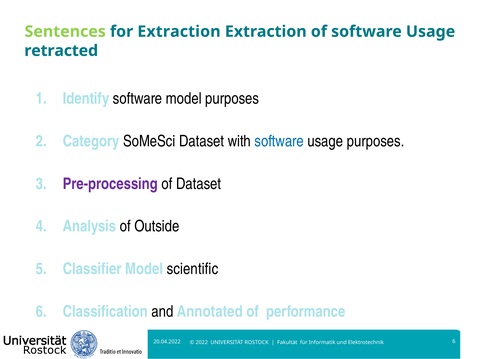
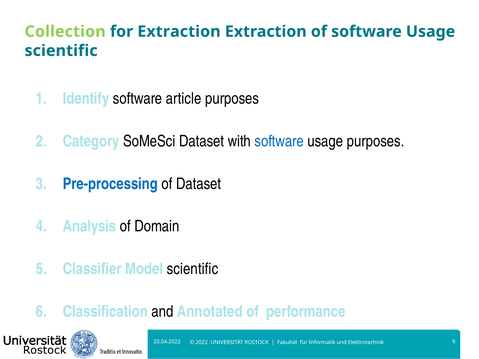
Sentences: Sentences -> Collection
retracted at (61, 51): retracted -> scientific
software model: model -> article
Pre-processing colour: purple -> blue
Outside: Outside -> Domain
